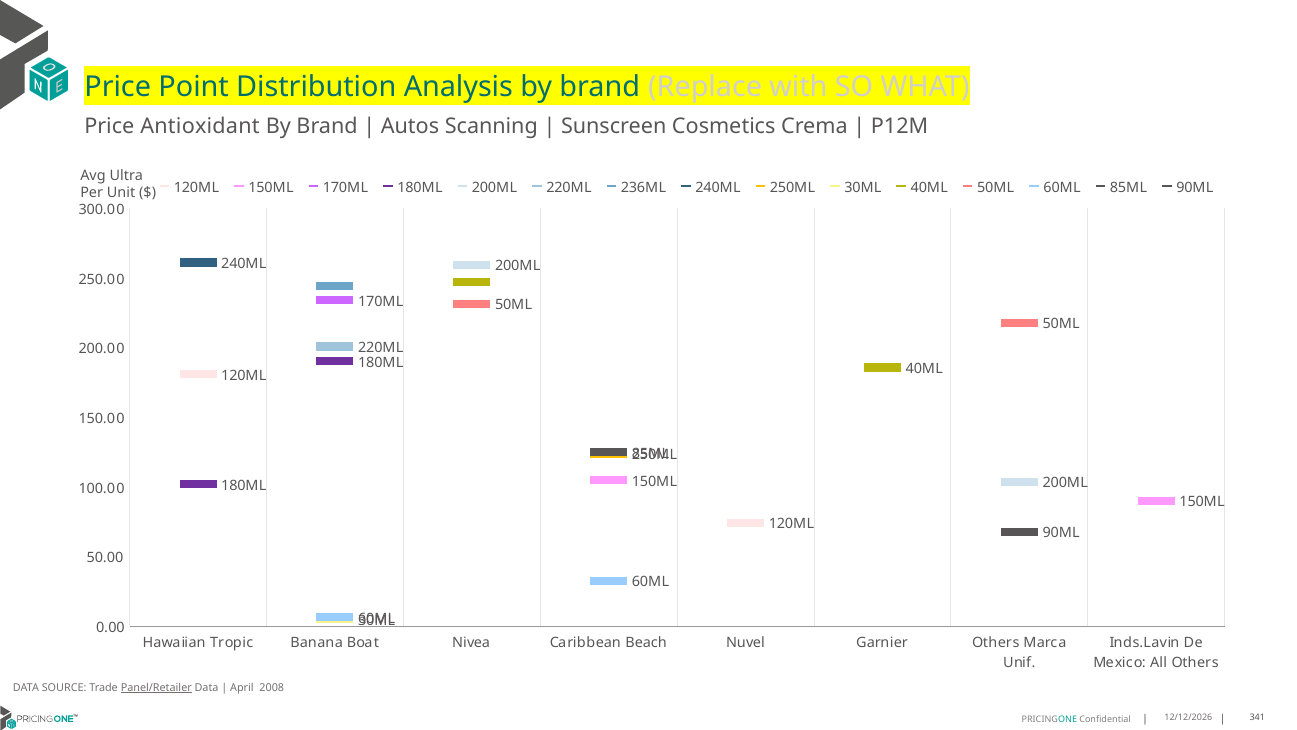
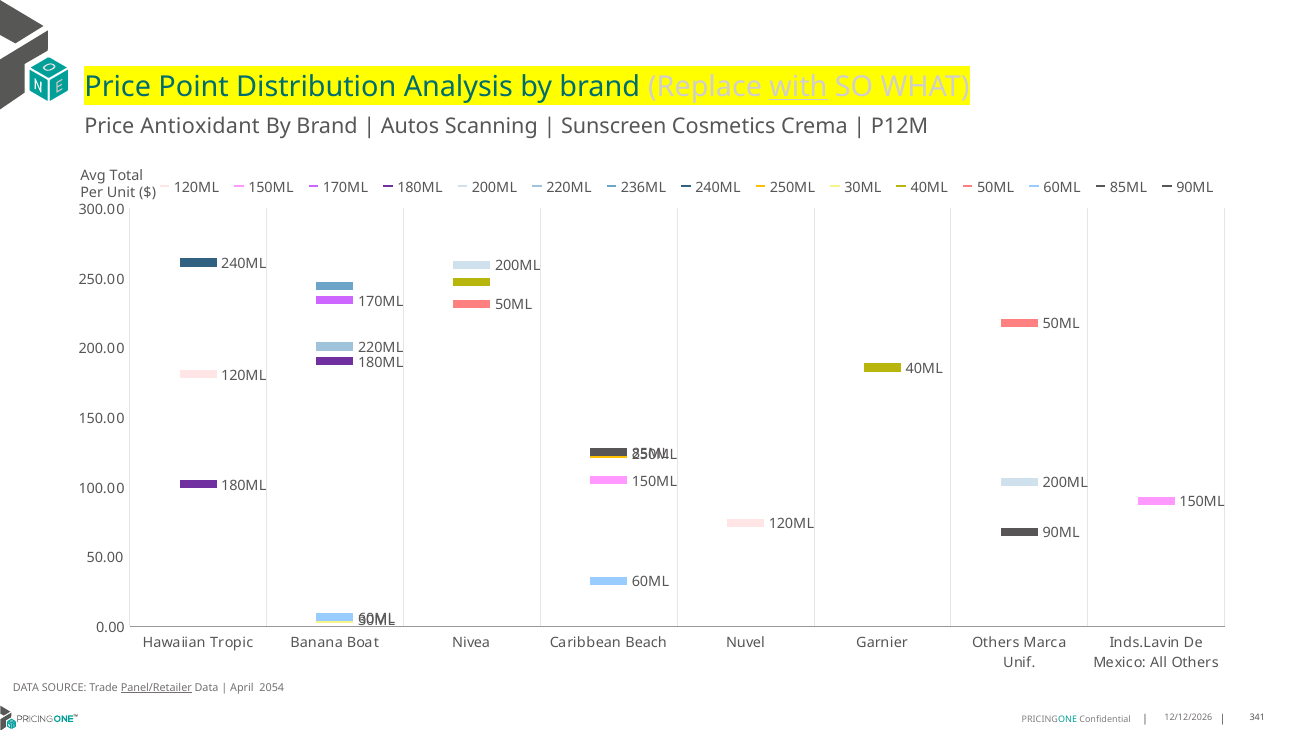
with underline: none -> present
Ultra: Ultra -> Total
2008: 2008 -> 2054
